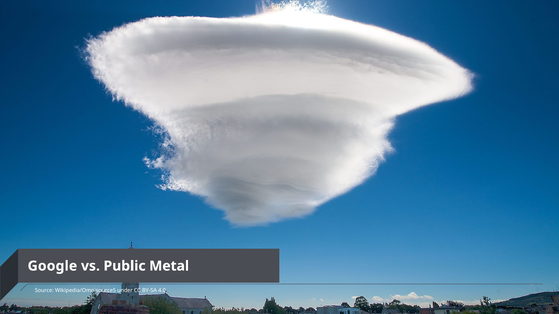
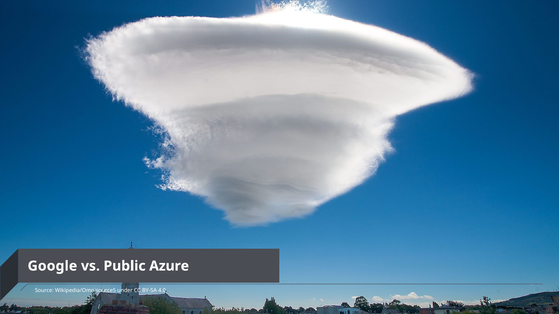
Metal: Metal -> Azure
